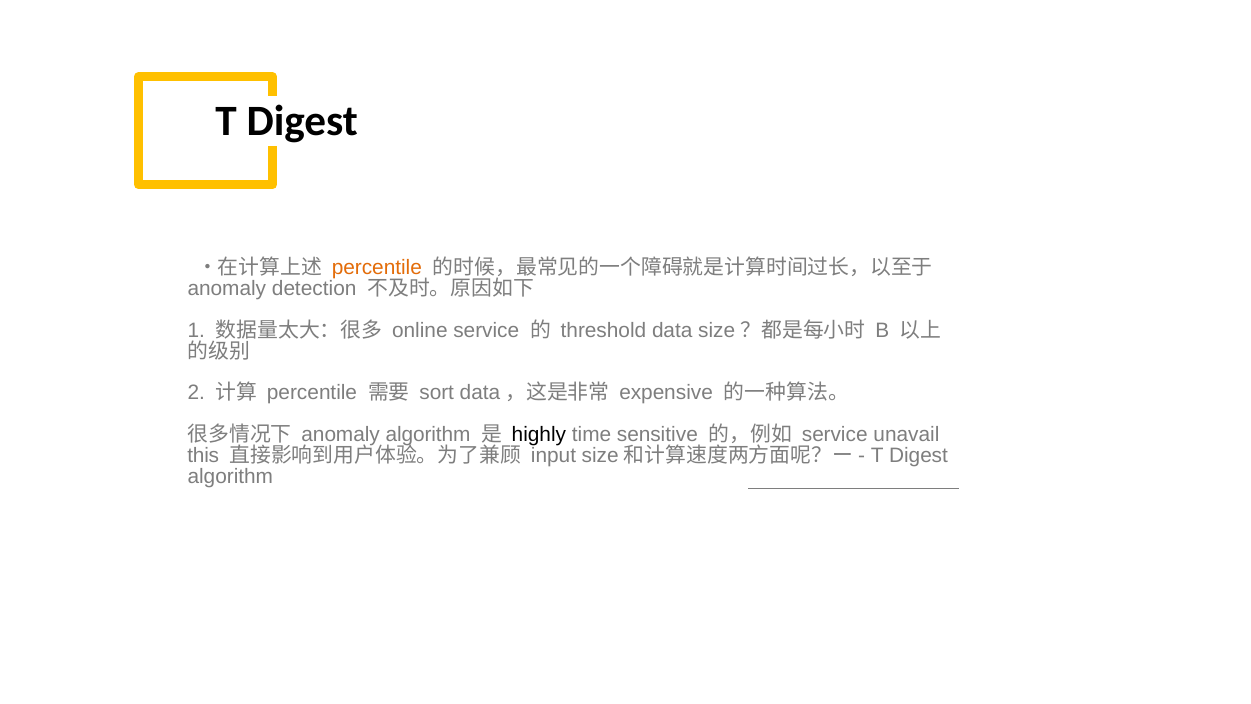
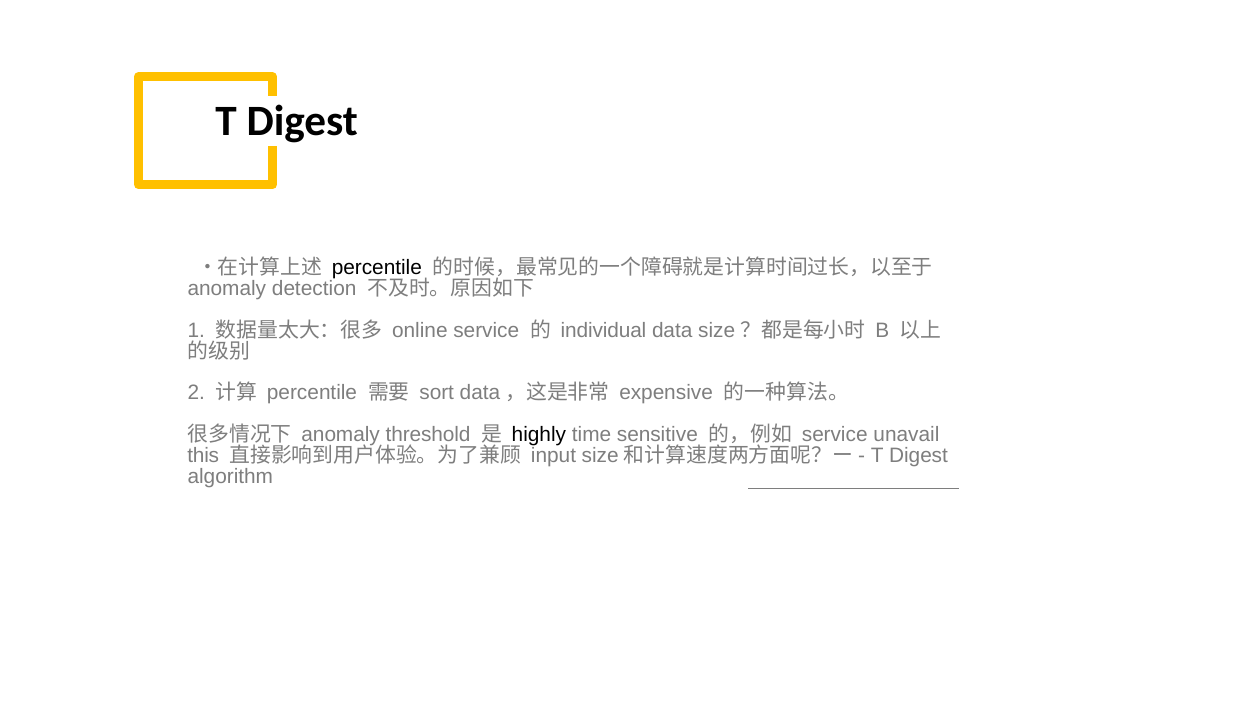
percentile at (377, 268) colour: orange -> black
threshold: threshold -> individual
anomaly algorithm: algorithm -> threshold
